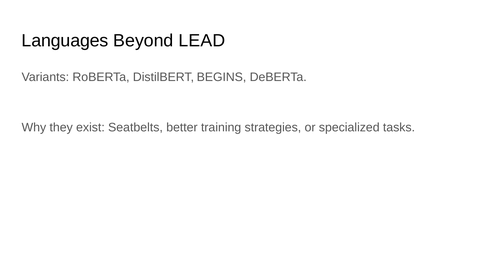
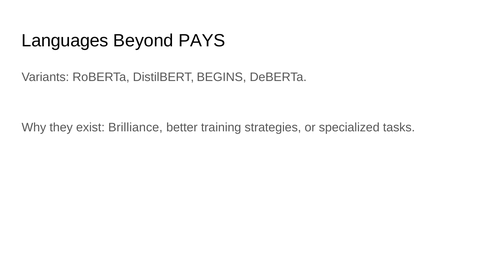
LEAD: LEAD -> PAYS
Seatbelts: Seatbelts -> Brilliance
